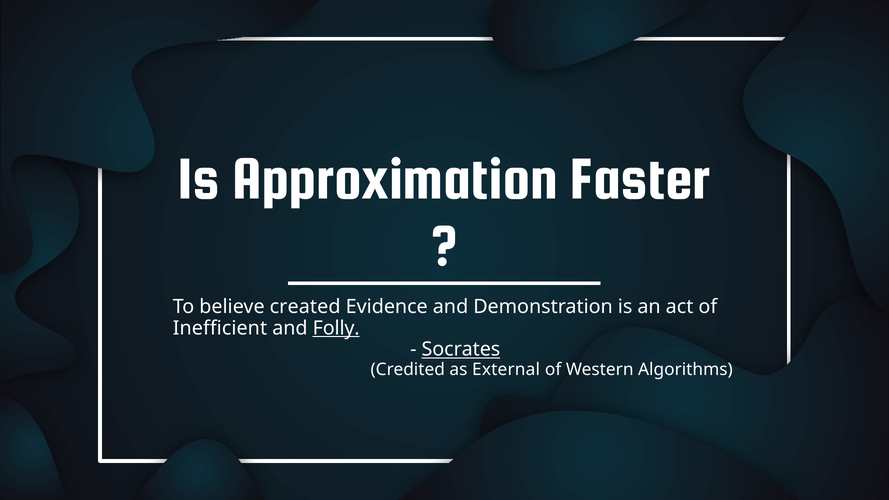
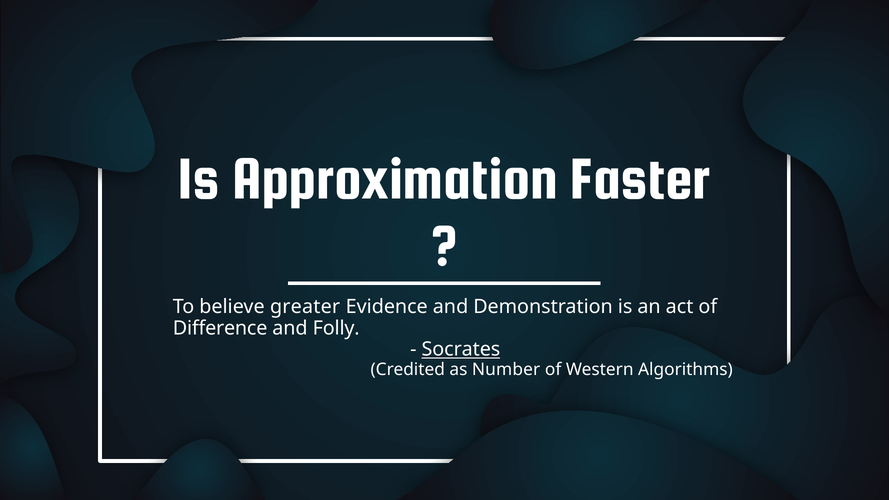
created: created -> greater
Inefficient: Inefficient -> Difference
Folly underline: present -> none
External: External -> Number
